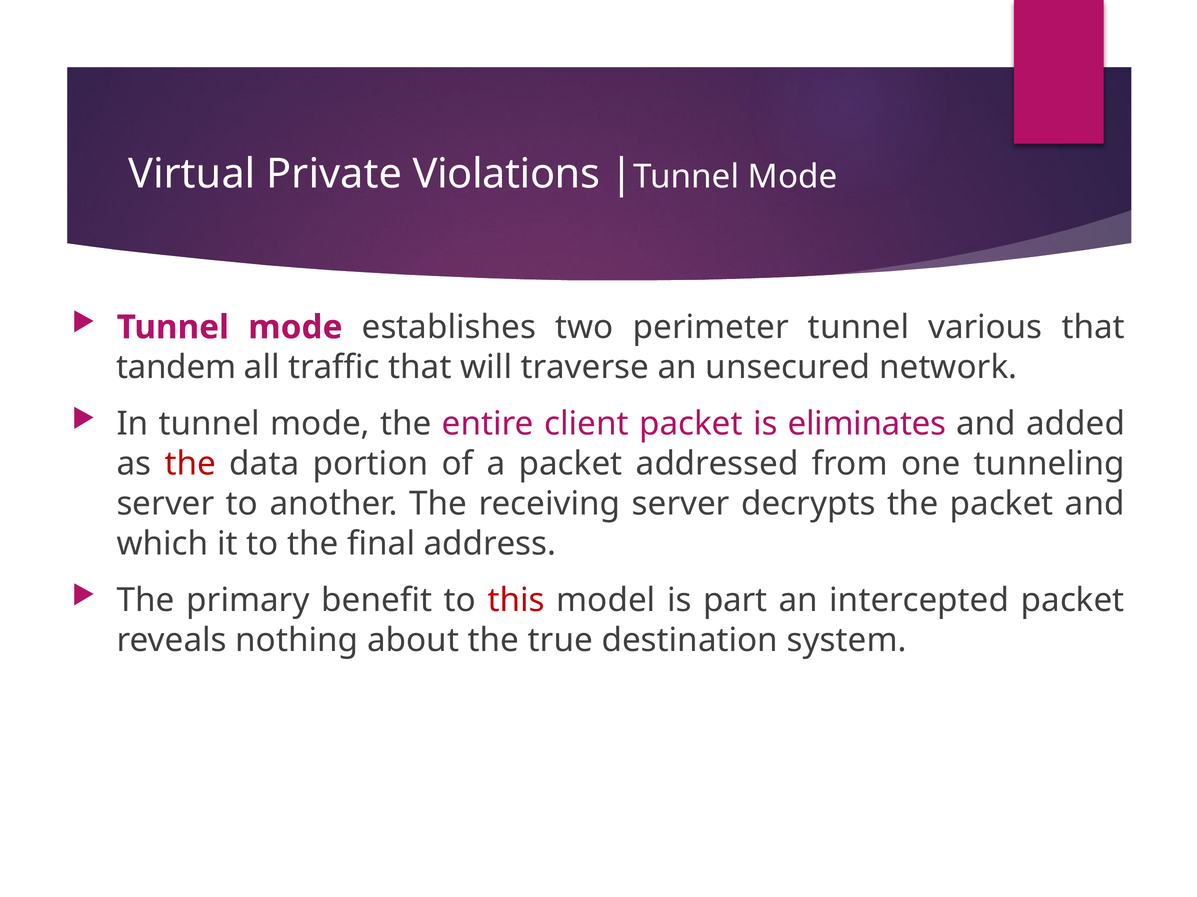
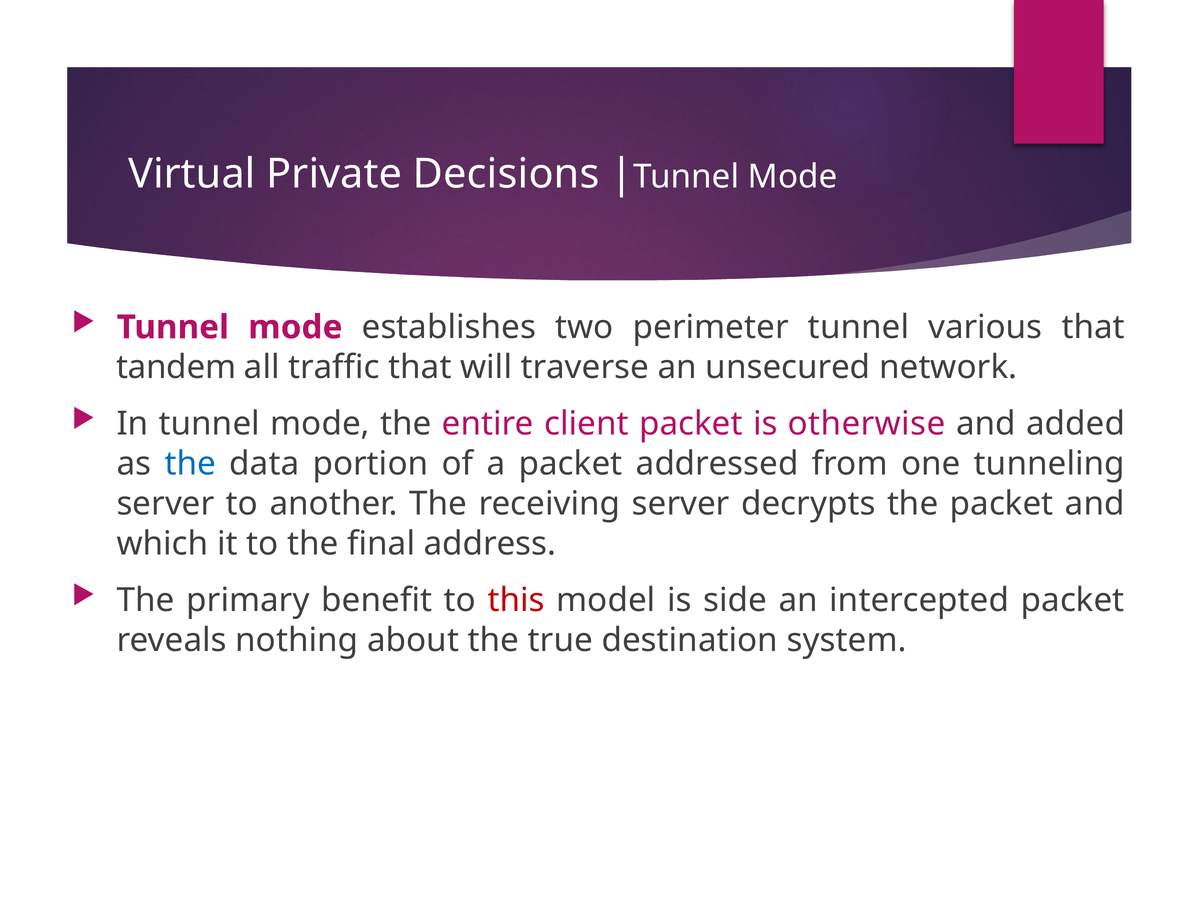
Violations: Violations -> Decisions
eliminates: eliminates -> otherwise
the at (190, 464) colour: red -> blue
part: part -> side
